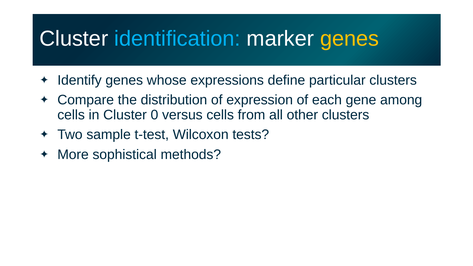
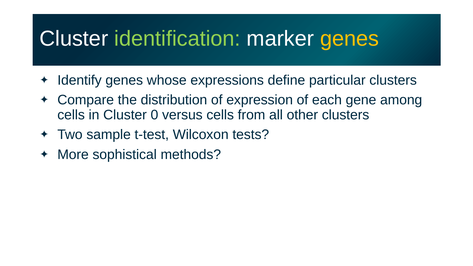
identification colour: light blue -> light green
